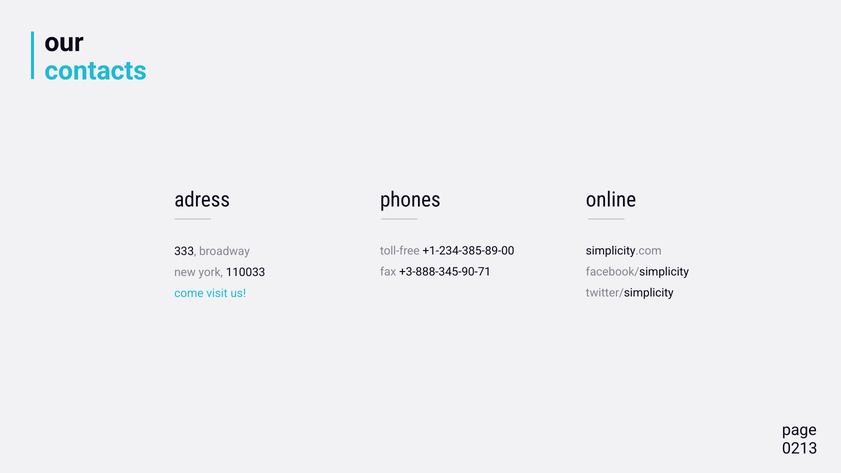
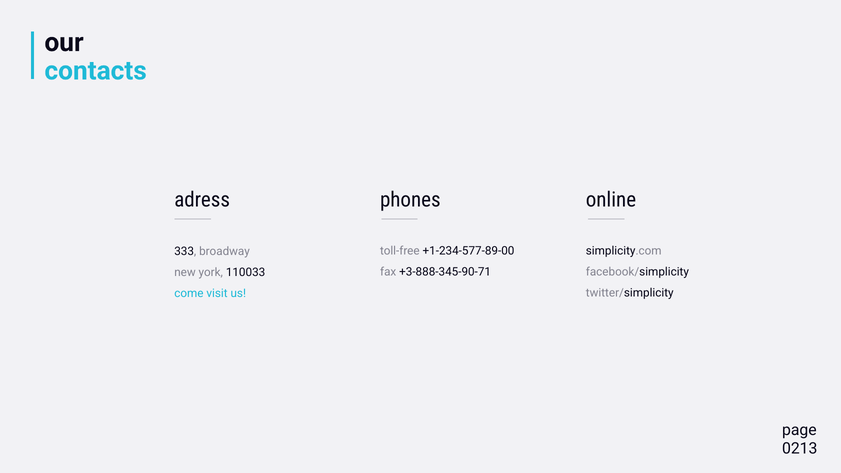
+1-234-385-89-00: +1-234-385-89-00 -> +1-234-577-89-00
